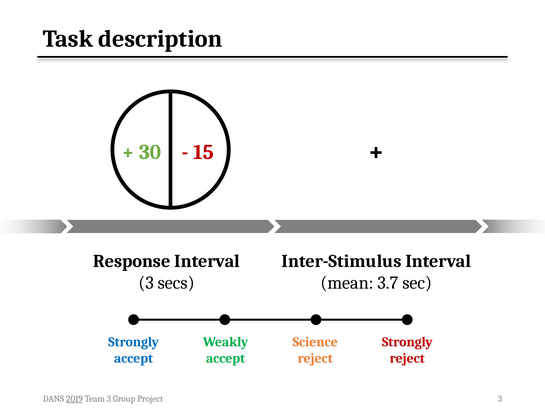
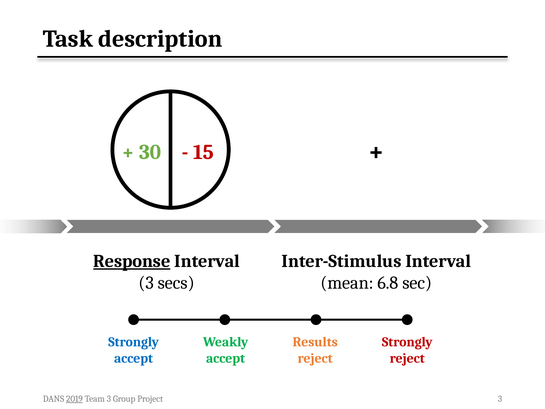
Response underline: none -> present
3.7: 3.7 -> 6.8
Science: Science -> Results
